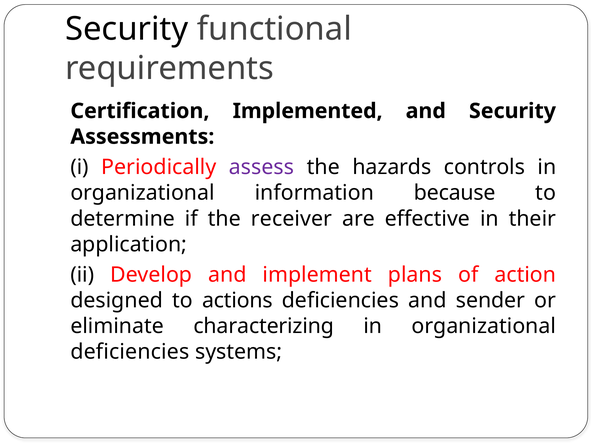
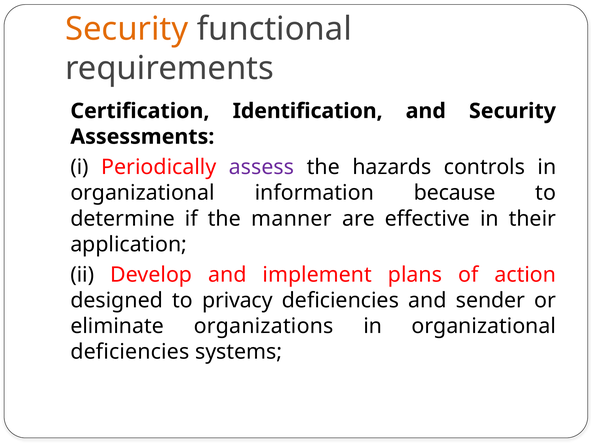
Security at (127, 29) colour: black -> orange
Implemented: Implemented -> Identification
receiver: receiver -> manner
actions: actions -> privacy
characterizing: characterizing -> organizations
